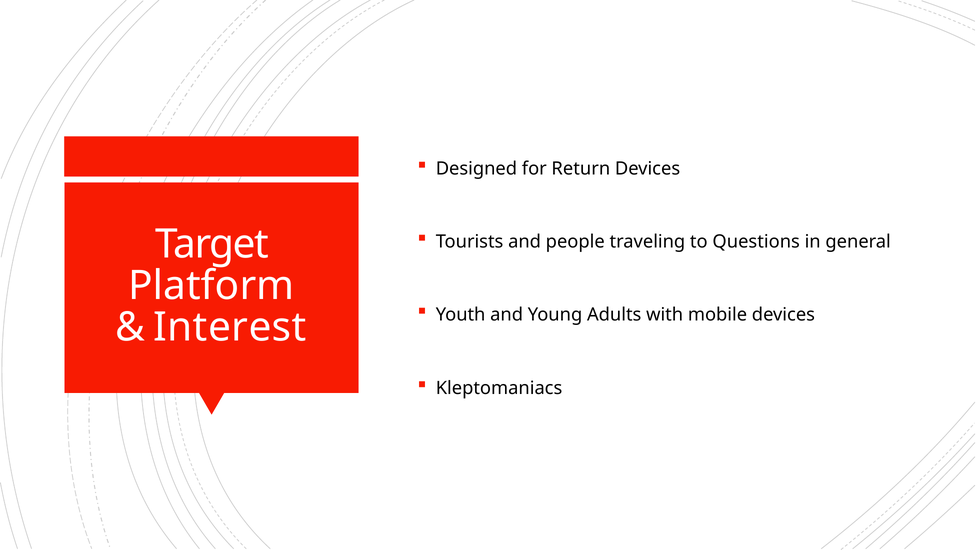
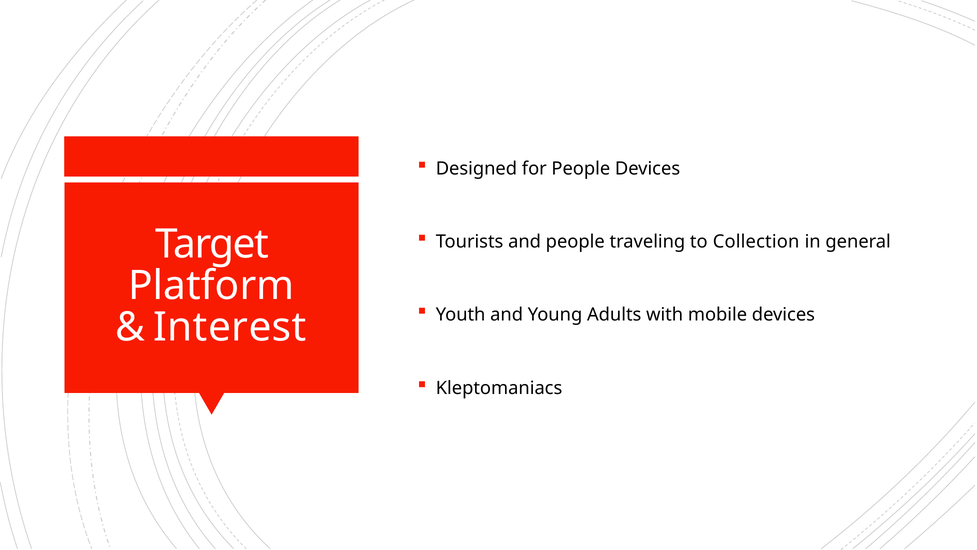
for Return: Return -> People
Questions: Questions -> Collection
